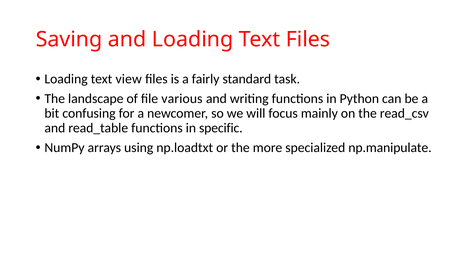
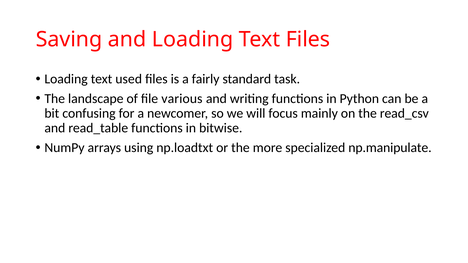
view: view -> used
specific: specific -> bitwise
